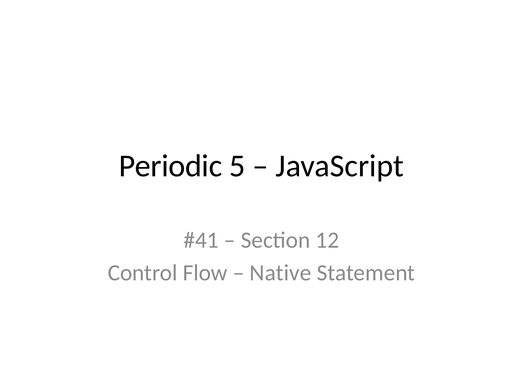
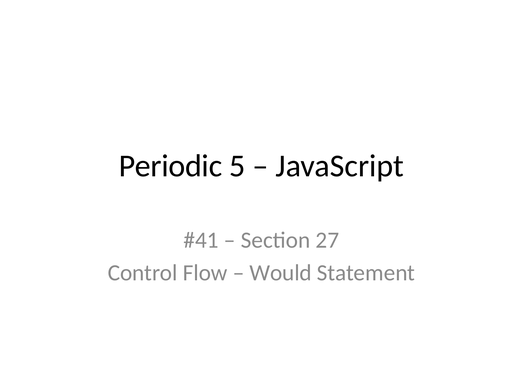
12: 12 -> 27
Native: Native -> Would
